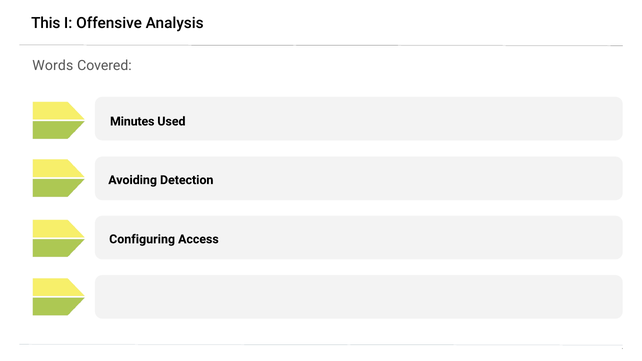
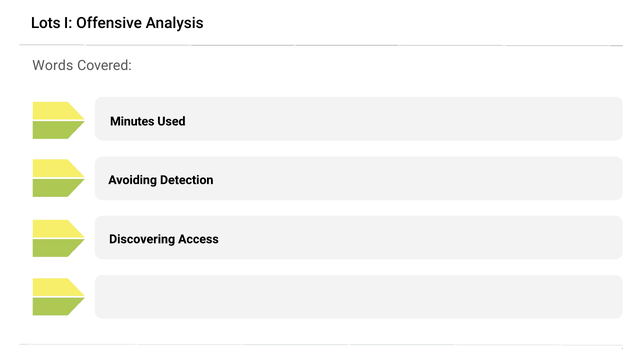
This: This -> Lots
Configuring: Configuring -> Discovering
